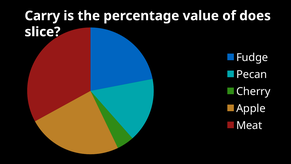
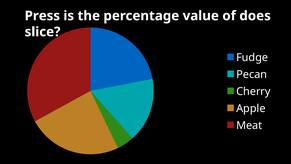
Carry: Carry -> Press
